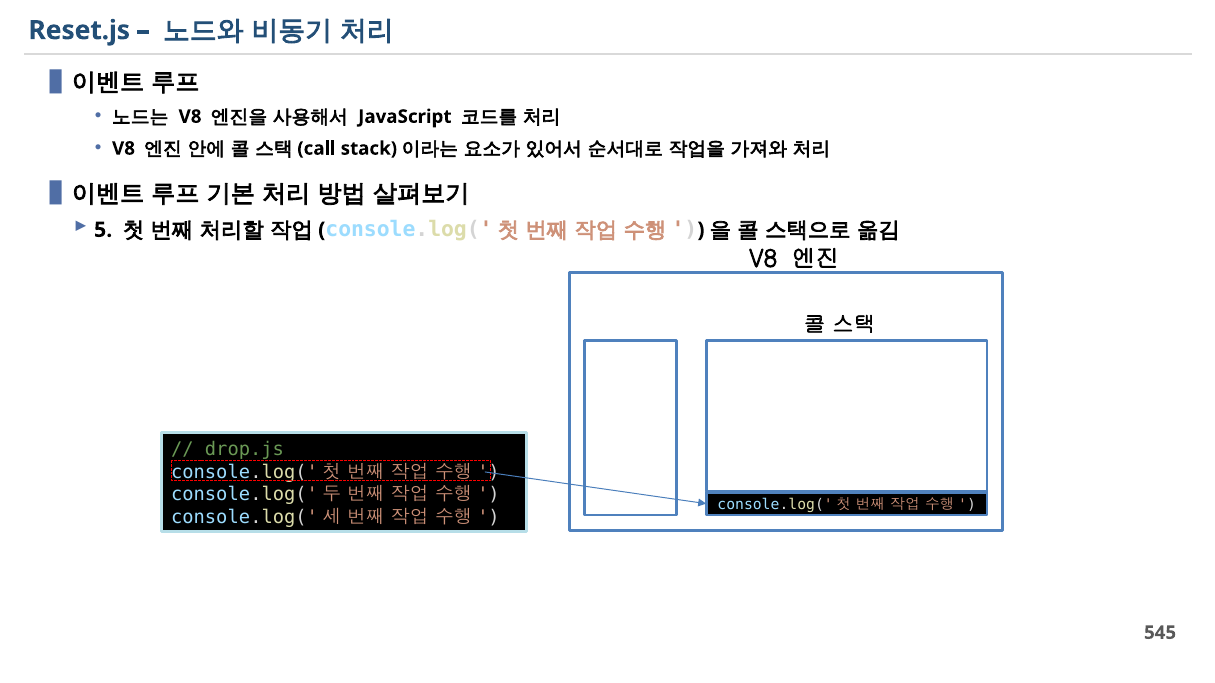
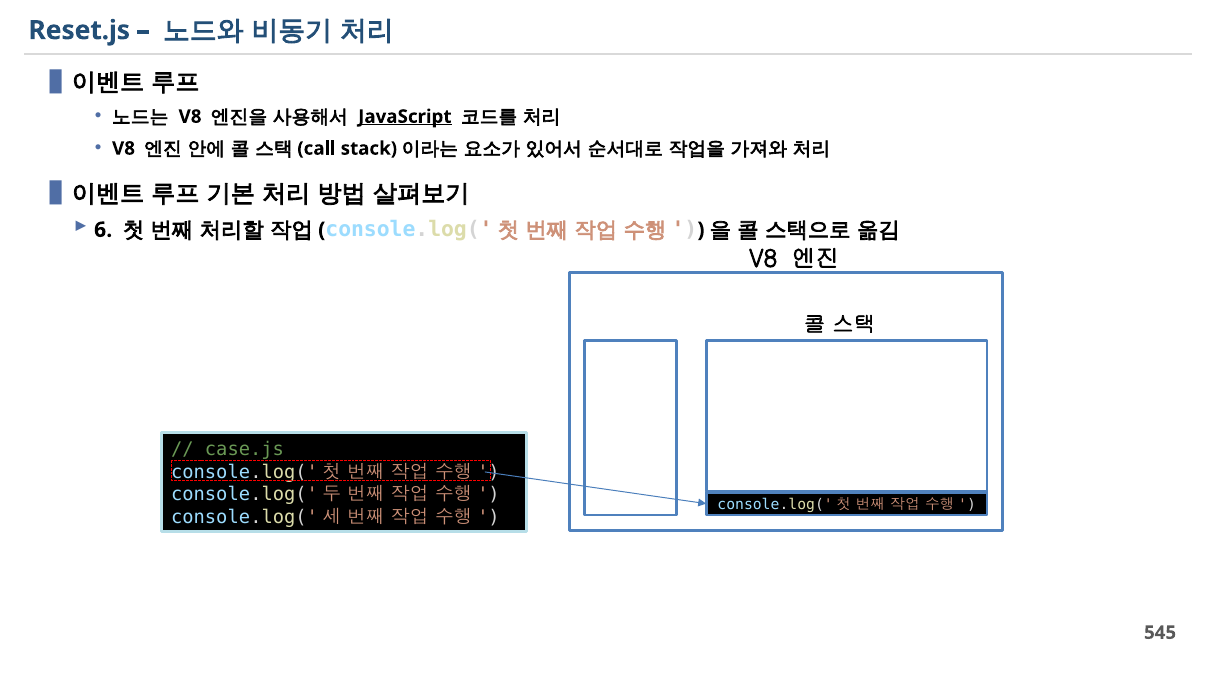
JavaScript underline: none -> present
5: 5 -> 6
drop.js: drop.js -> case.js
